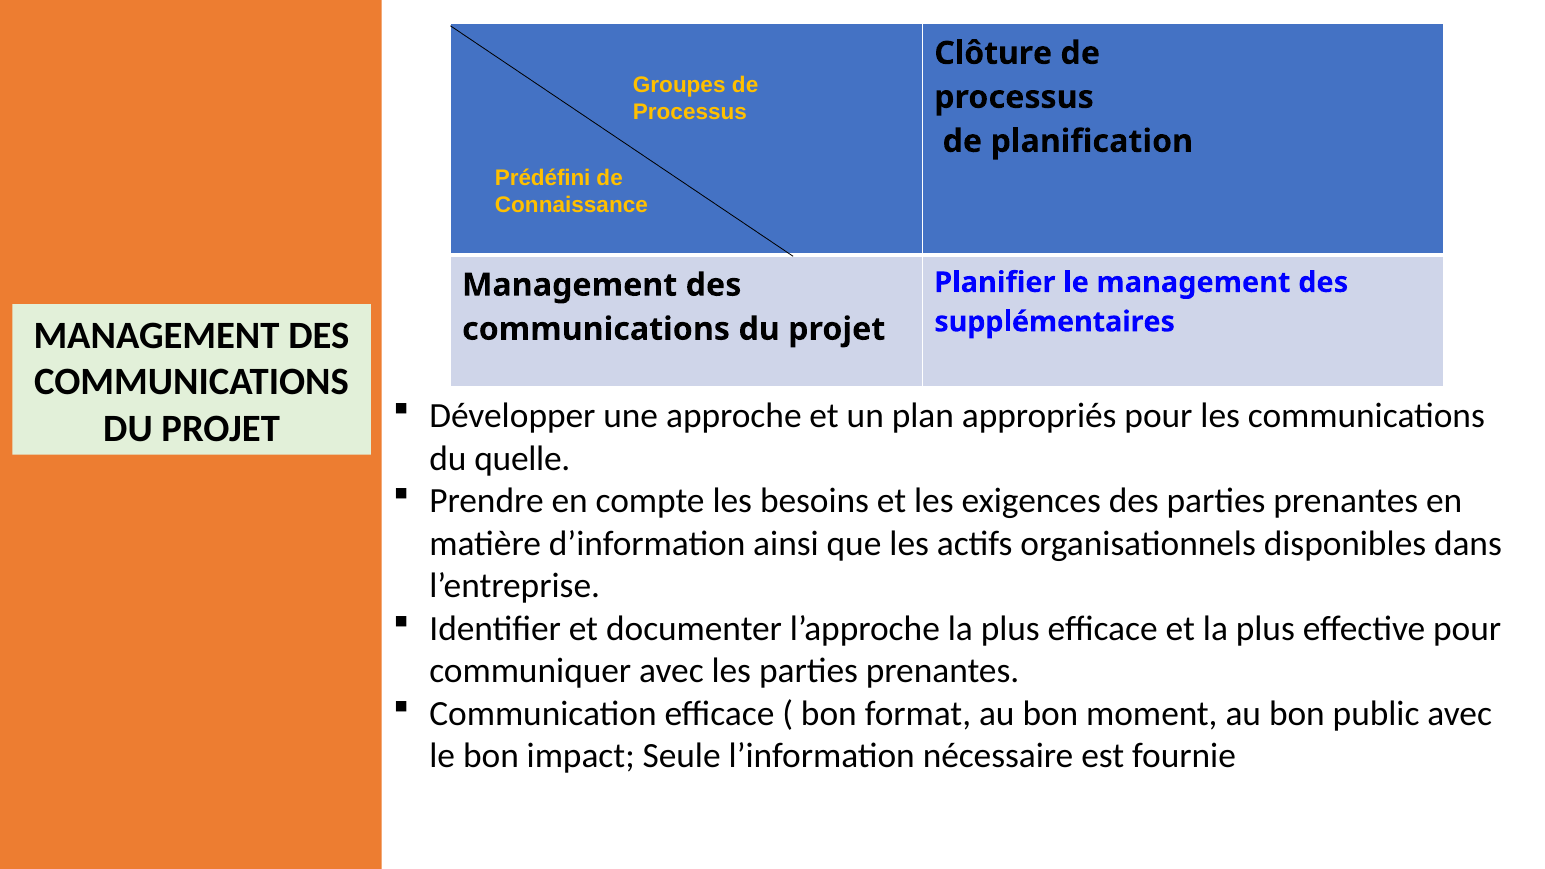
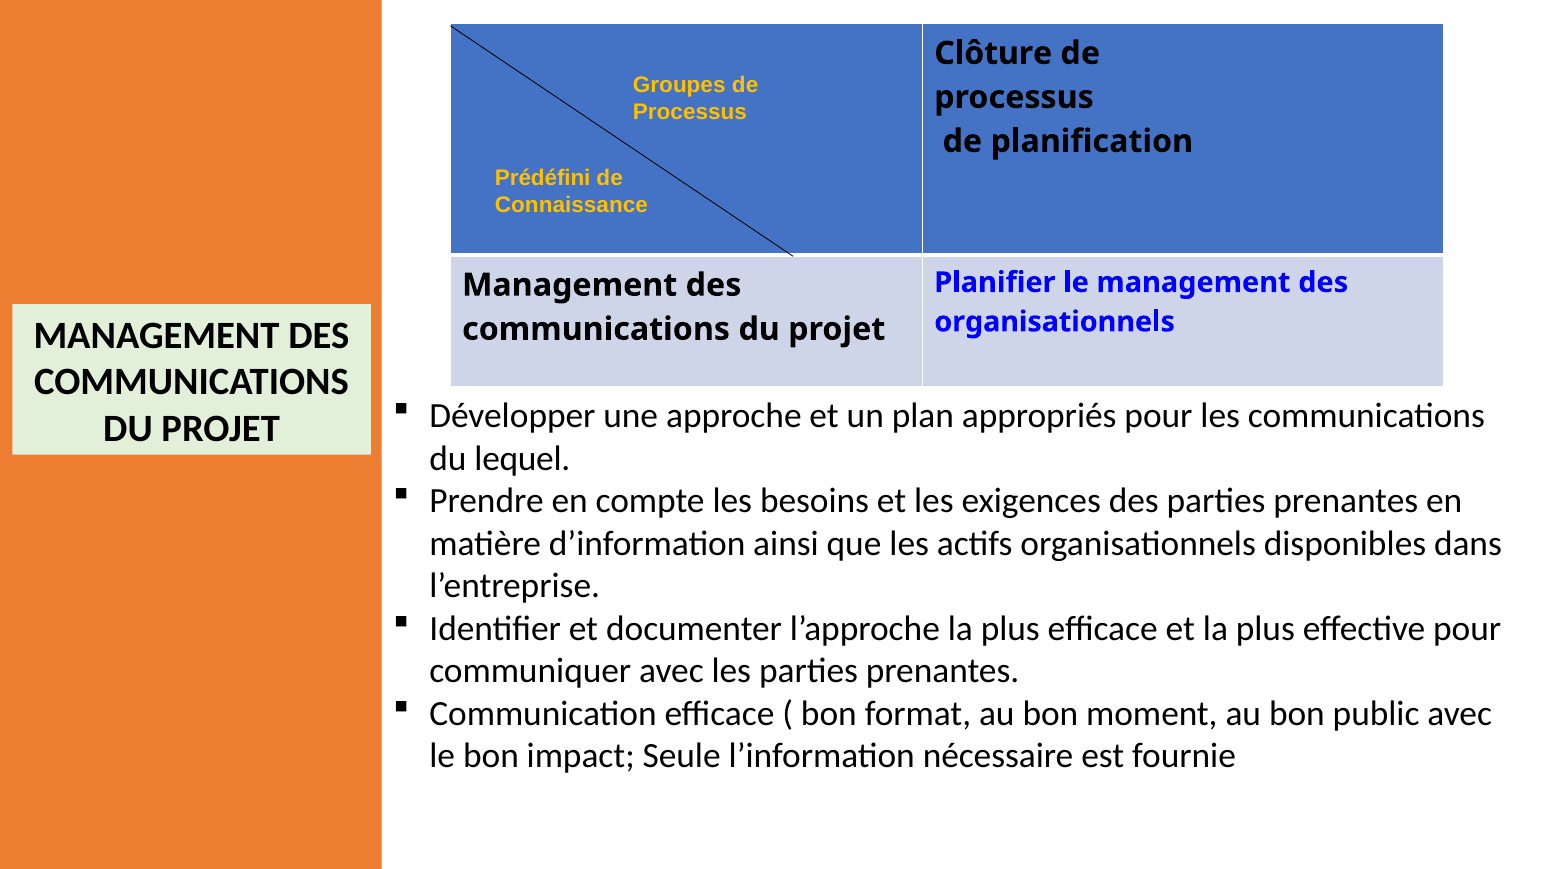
supplémentaires at (1055, 322): supplémentaires -> organisationnels
quelle: quelle -> lequel
